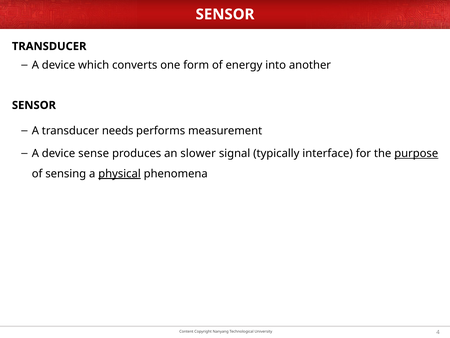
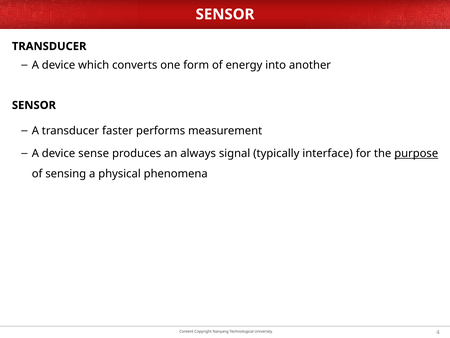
needs: needs -> faster
slower: slower -> always
physical underline: present -> none
